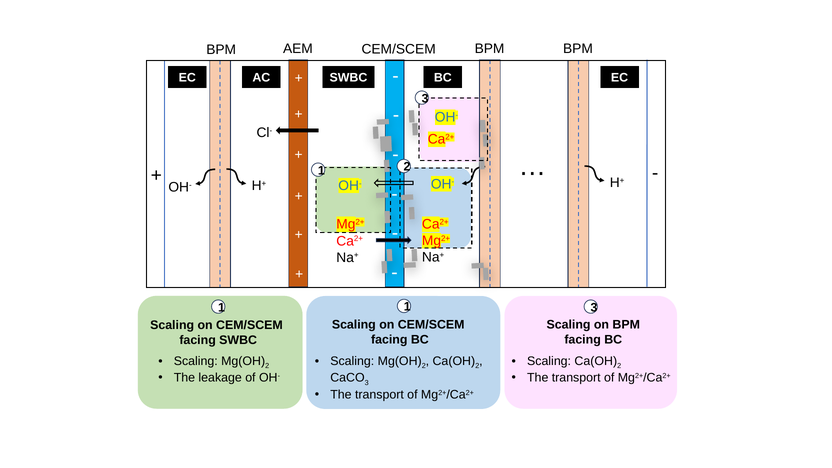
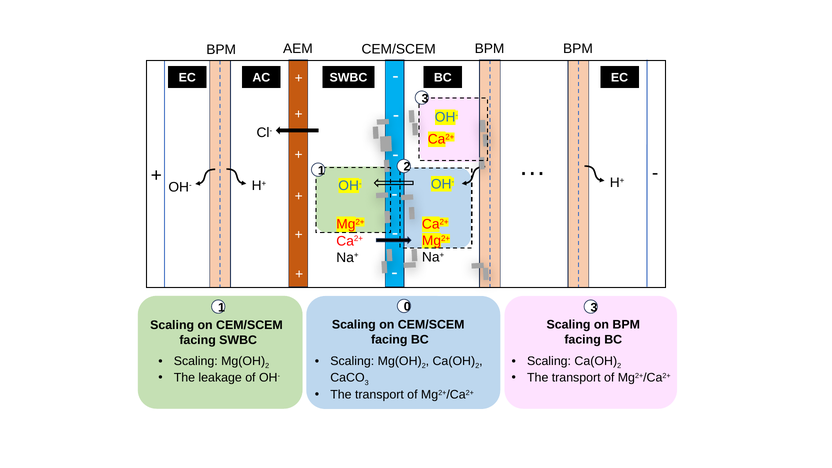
1 1: 1 -> 0
